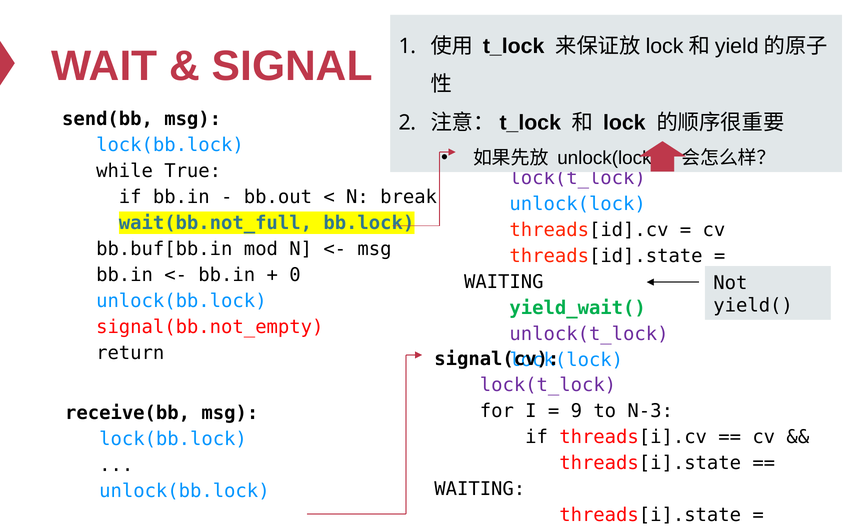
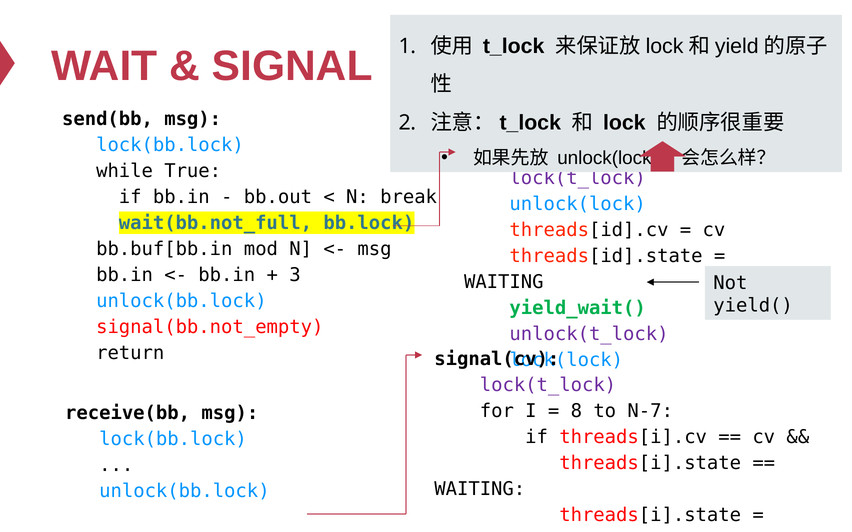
0: 0 -> 3
9: 9 -> 8
N-3: N-3 -> N-7
